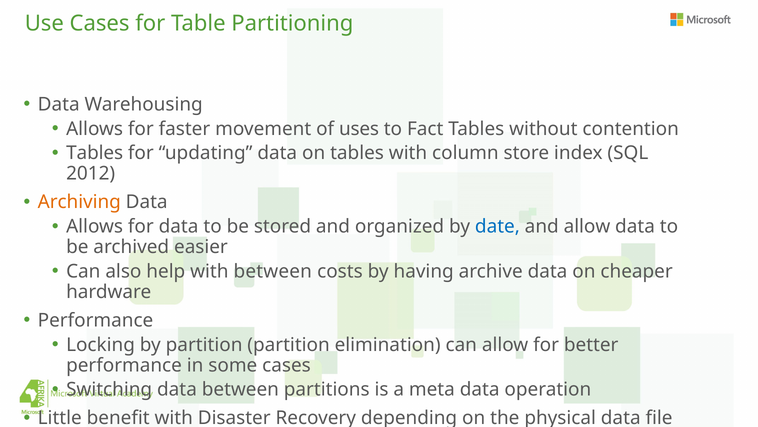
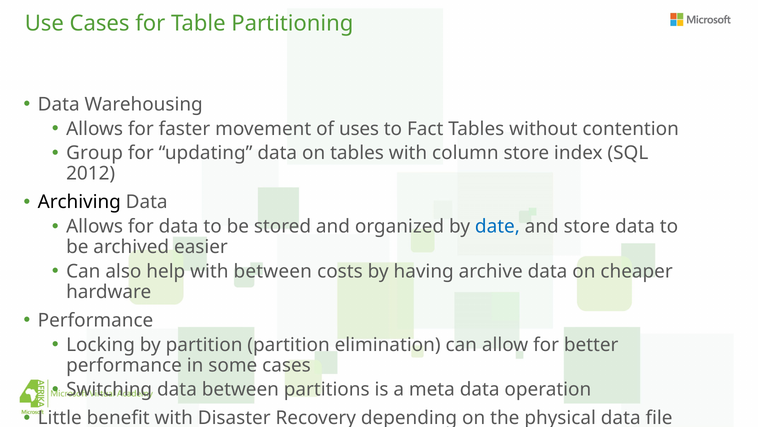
Tables at (95, 153): Tables -> Group
Archiving colour: orange -> black
and allow: allow -> store
